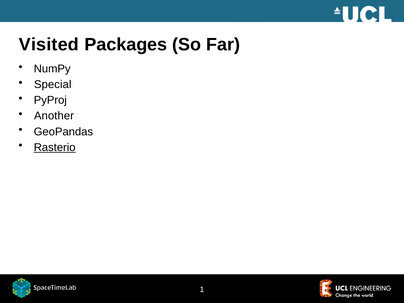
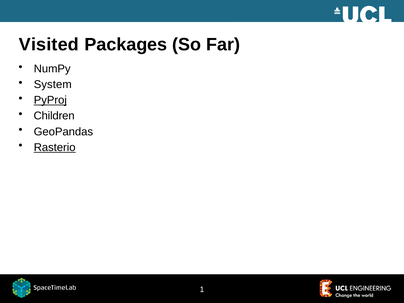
Special: Special -> System
PyProj underline: none -> present
Another: Another -> Children
